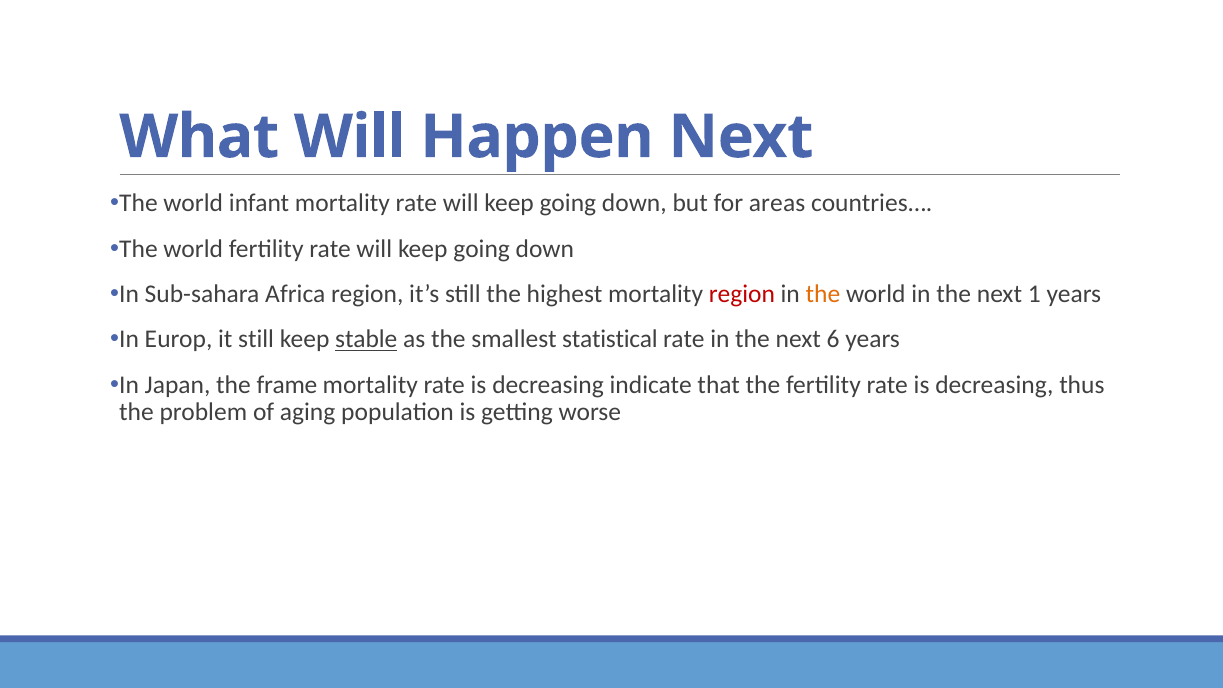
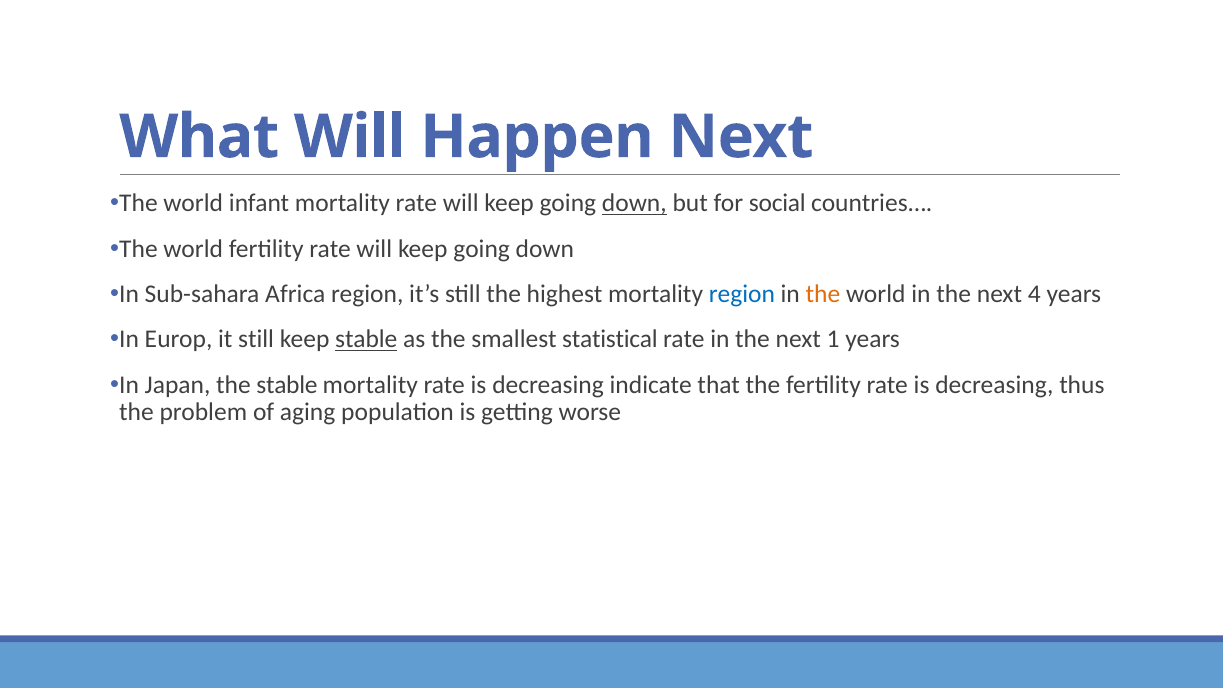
down at (634, 203) underline: none -> present
areas: areas -> social
region at (742, 294) colour: red -> blue
1: 1 -> 4
6: 6 -> 1
the frame: frame -> stable
